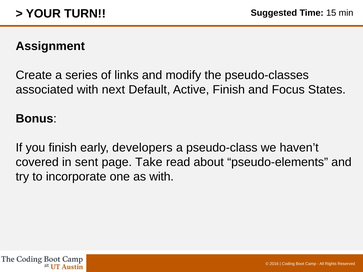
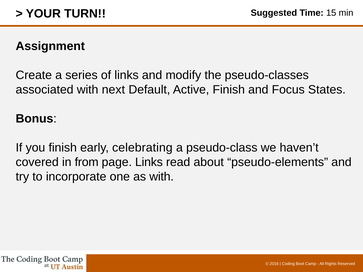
developers: developers -> celebrating
sent: sent -> from
page Take: Take -> Links
